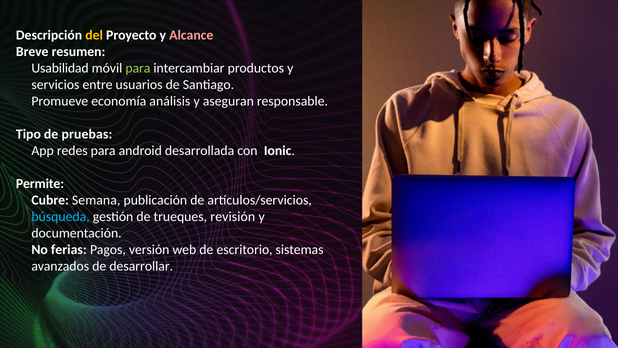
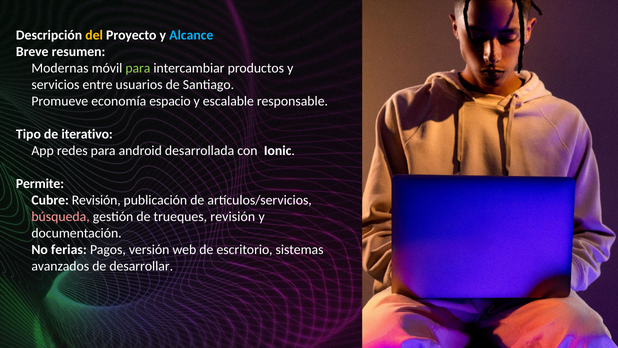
Alcance colour: pink -> light blue
Usabilidad: Usabilidad -> Modernas
análisis: análisis -> espacio
aseguran: aseguran -> escalable
pruebas: pruebas -> iterativo
Cubre Semana: Semana -> Revisión
búsqueda colour: light blue -> pink
